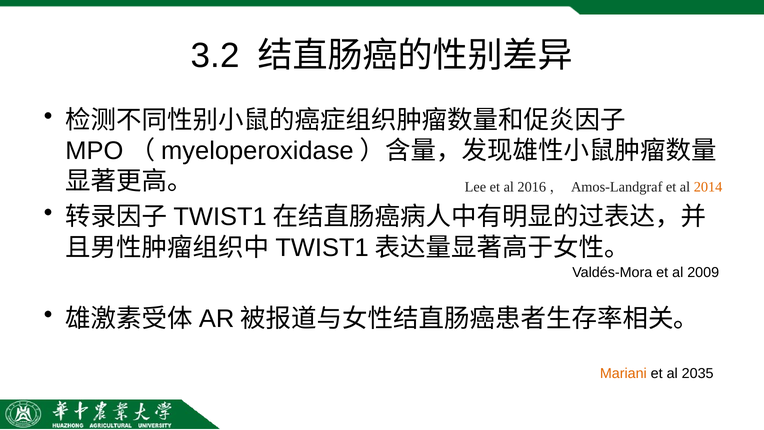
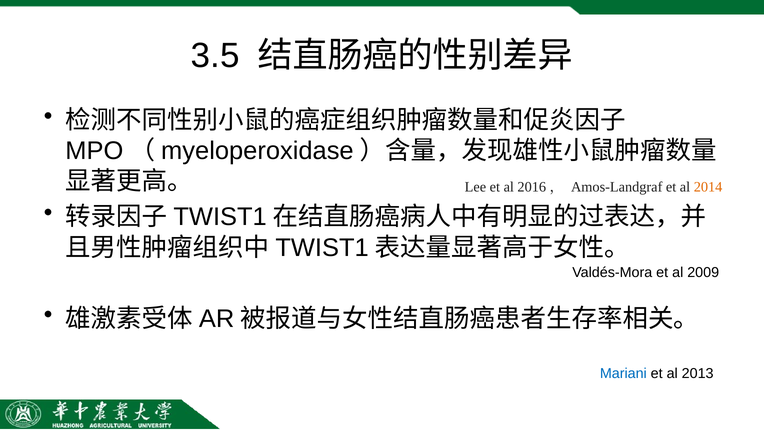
3.2: 3.2 -> 3.5
Mariani colour: orange -> blue
2035: 2035 -> 2013
